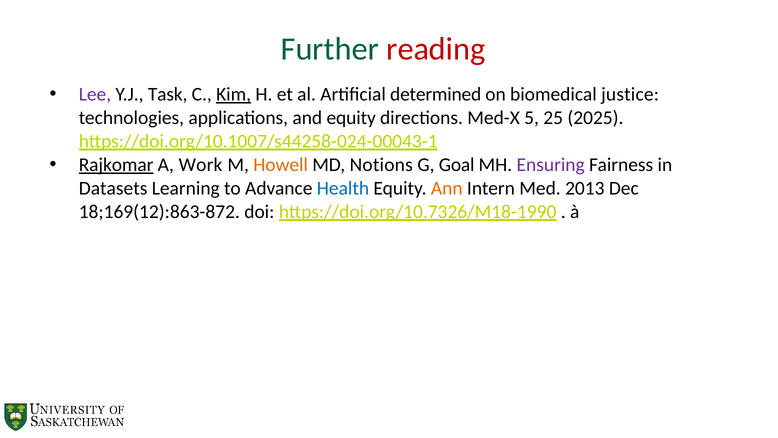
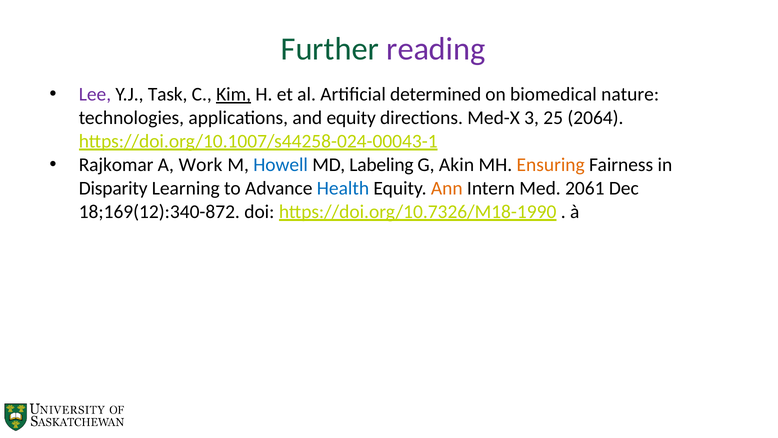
reading colour: red -> purple
justice: justice -> nature
5: 5 -> 3
2025: 2025 -> 2064
Rajkomar underline: present -> none
Howell colour: orange -> blue
Notions: Notions -> Labeling
Goal: Goal -> Akin
Ensuring colour: purple -> orange
Datasets: Datasets -> Disparity
2013: 2013 -> 2061
18;169(12):863-872: 18;169(12):863-872 -> 18;169(12):340-872
